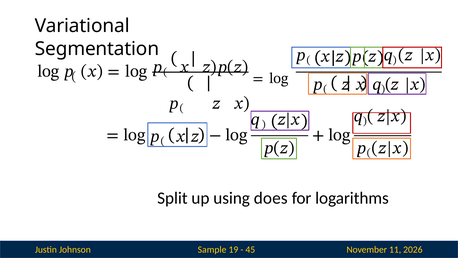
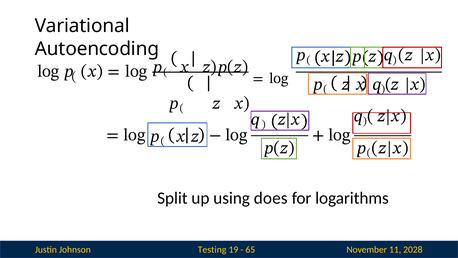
Segmentation: Segmentation -> Autoencoding
Sample: Sample -> Testing
45: 45 -> 65
2026: 2026 -> 2028
